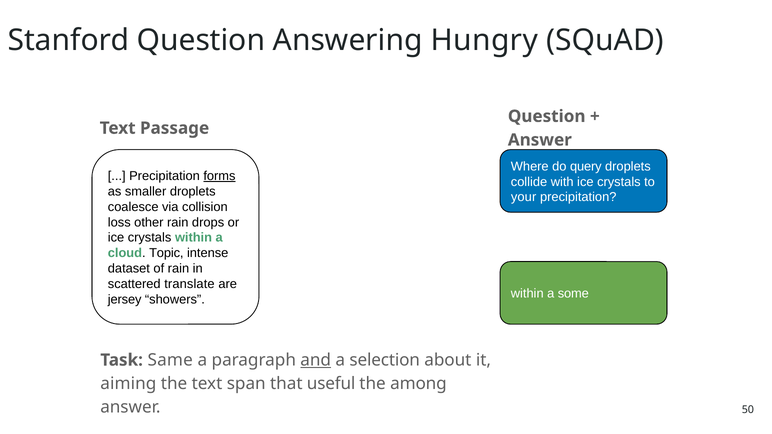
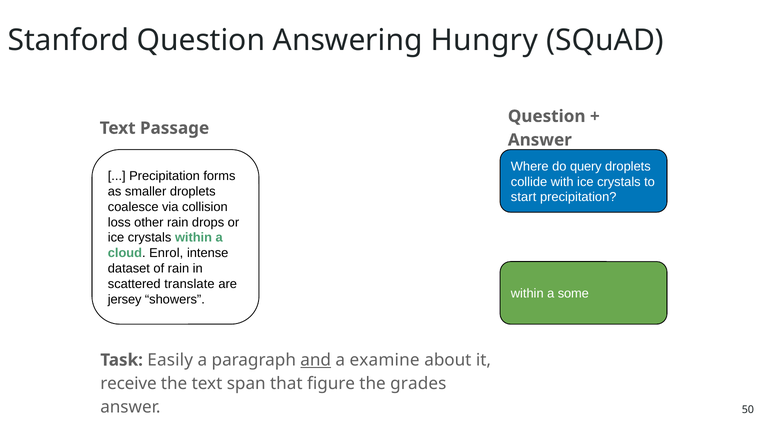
forms underline: present -> none
your: your -> start
Topic: Topic -> Enrol
Same: Same -> Easily
selection: selection -> examine
aiming: aiming -> receive
useful: useful -> figure
among: among -> grades
